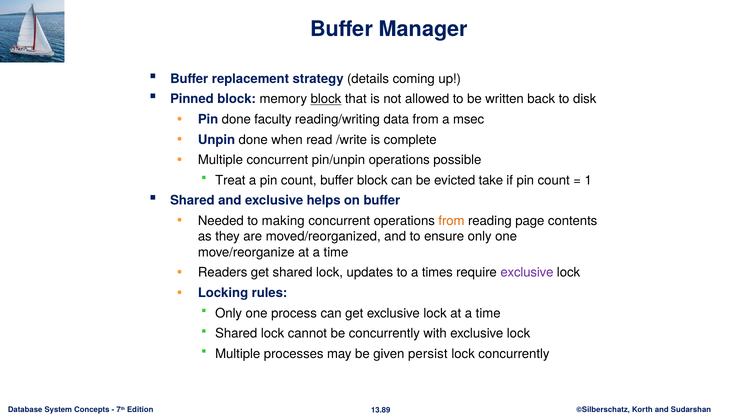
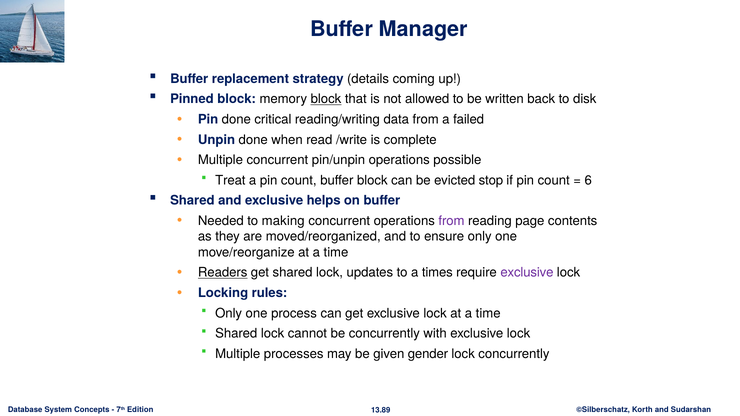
faculty: faculty -> critical
msec: msec -> failed
take: take -> stop
1: 1 -> 6
from at (451, 221) colour: orange -> purple
Readers underline: none -> present
persist: persist -> gender
